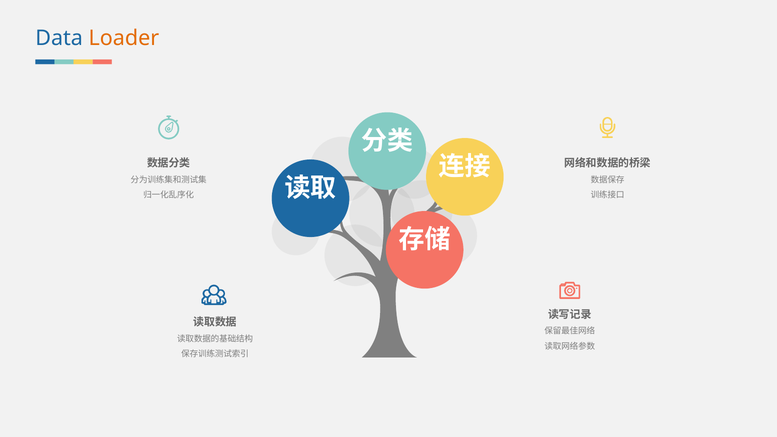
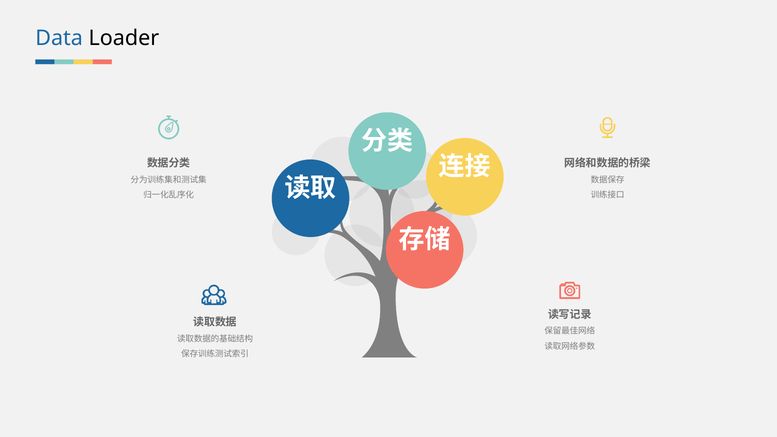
Loader colour: orange -> black
